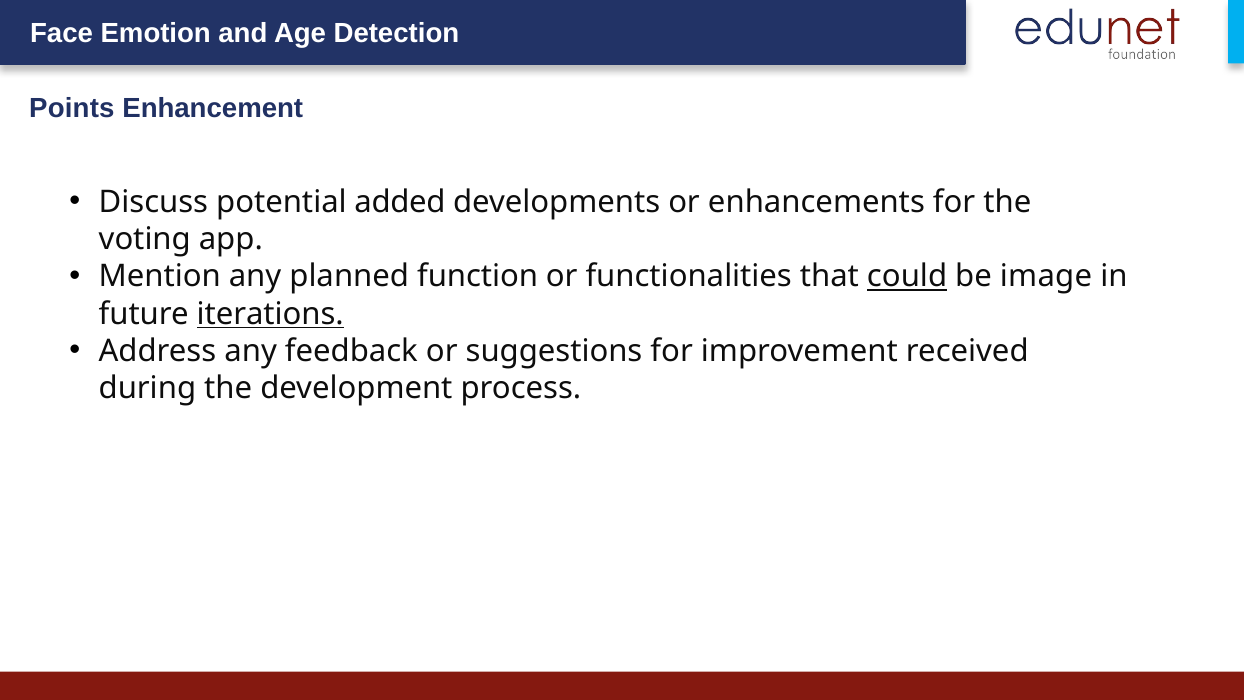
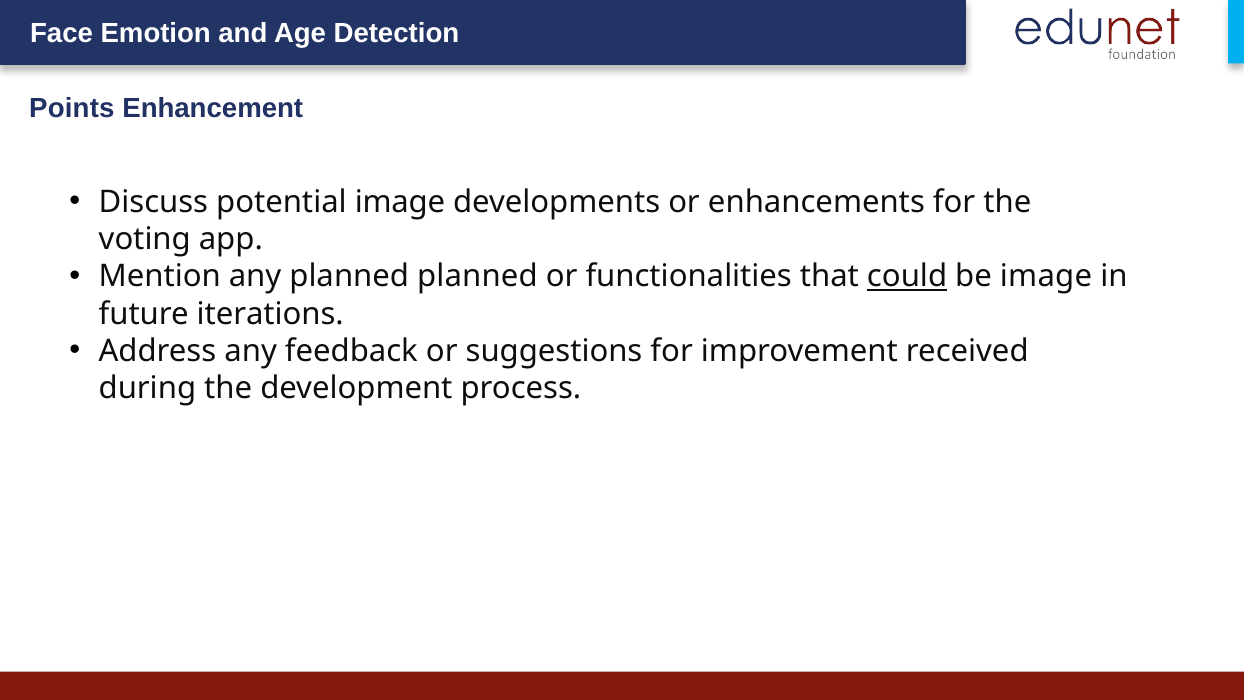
potential added: added -> image
planned function: function -> planned
iterations underline: present -> none
